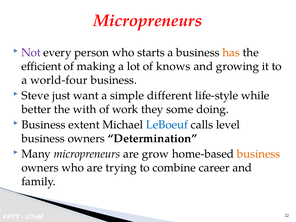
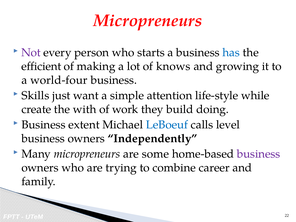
has colour: orange -> blue
Steve: Steve -> Skills
different: different -> attention
better: better -> create
some: some -> build
Determination: Determination -> Independently
grow: grow -> some
business at (259, 154) colour: orange -> purple
